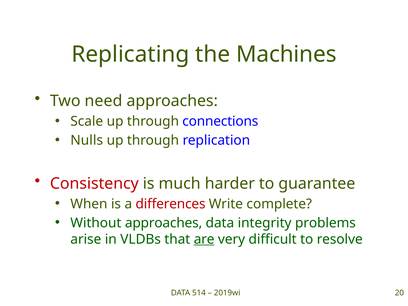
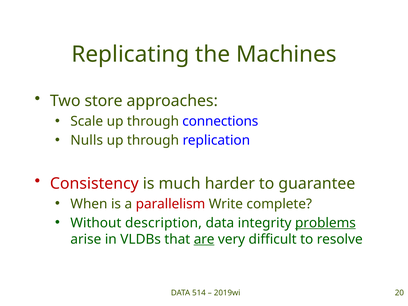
need: need -> store
differences: differences -> parallelism
Without approaches: approaches -> description
problems underline: none -> present
